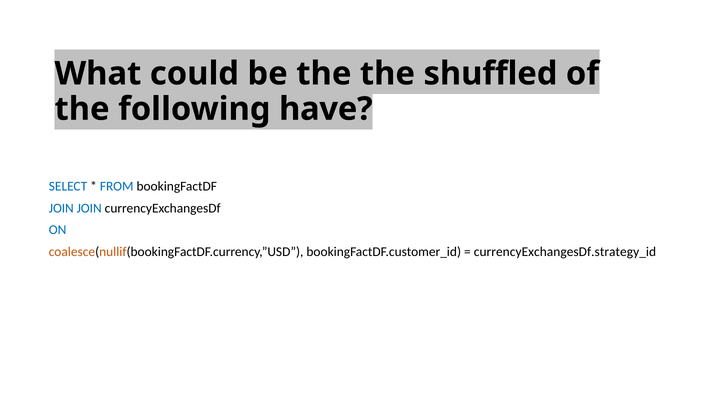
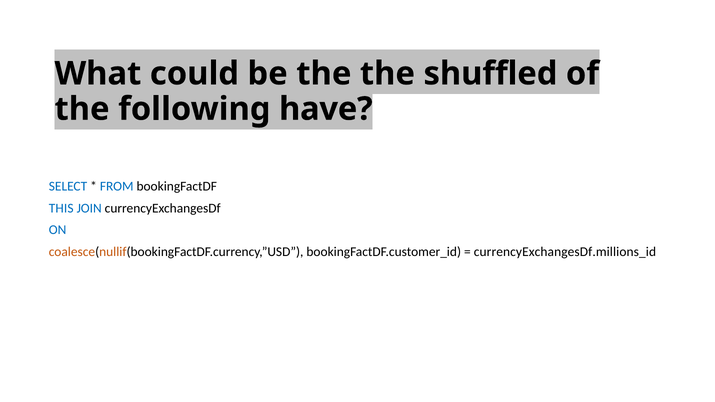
JOIN at (61, 208): JOIN -> THIS
currencyExchangesDf.strategy_id: currencyExchangesDf.strategy_id -> currencyExchangesDf.millions_id
